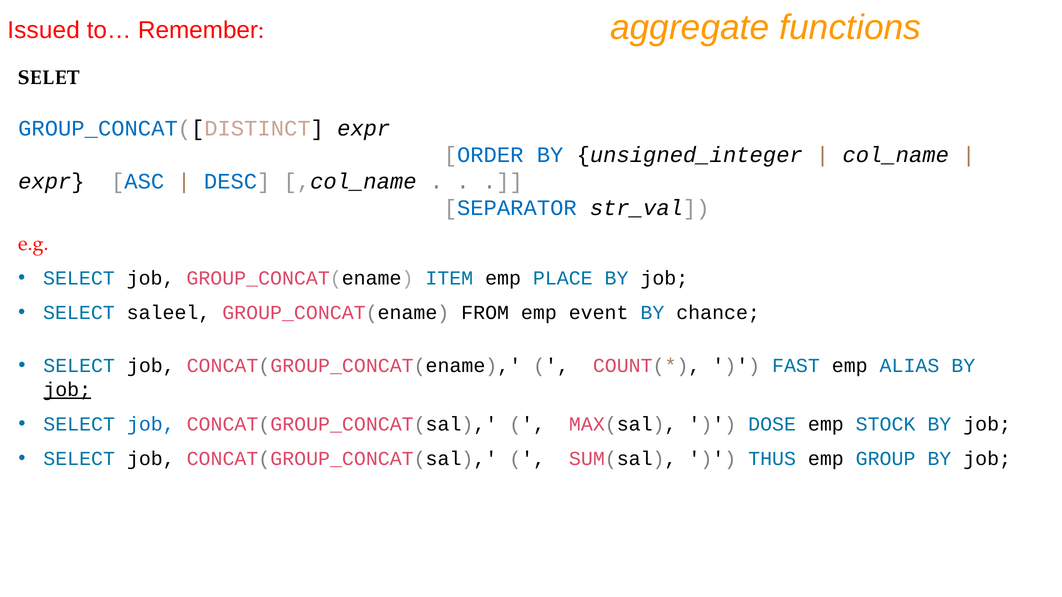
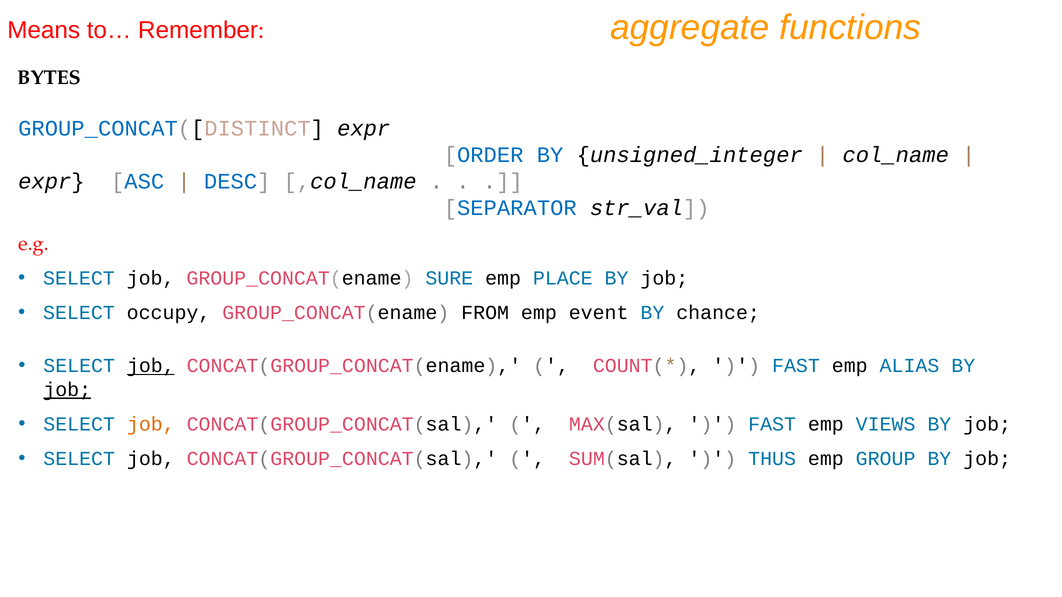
Issued: Issued -> Means
SELET: SELET -> BYTES
ITEM: ITEM -> SURE
saleel: saleel -> occupy
job at (151, 366) underline: none -> present
job at (151, 424) colour: blue -> orange
DOSE at (772, 424): DOSE -> FAST
STOCK: STOCK -> VIEWS
